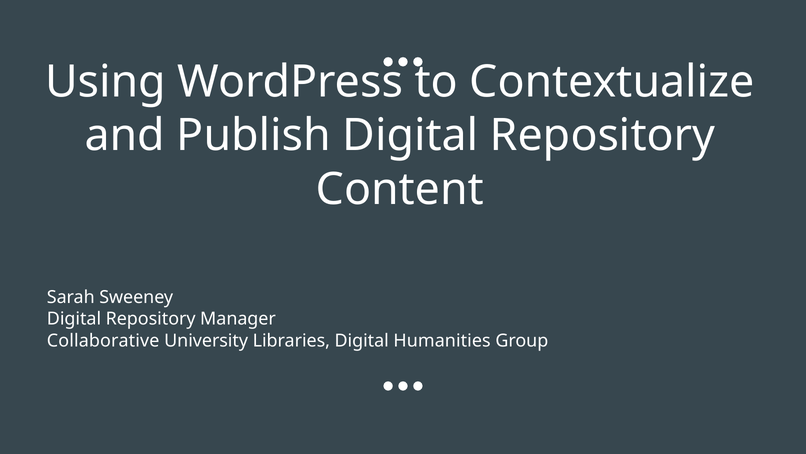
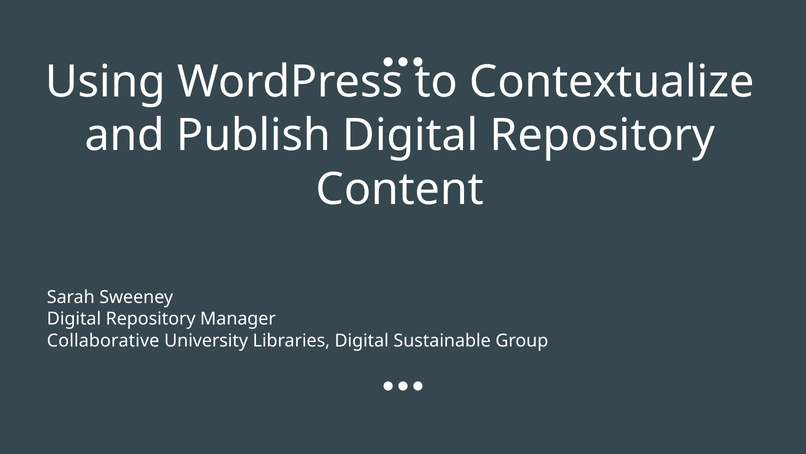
Humanities: Humanities -> Sustainable
